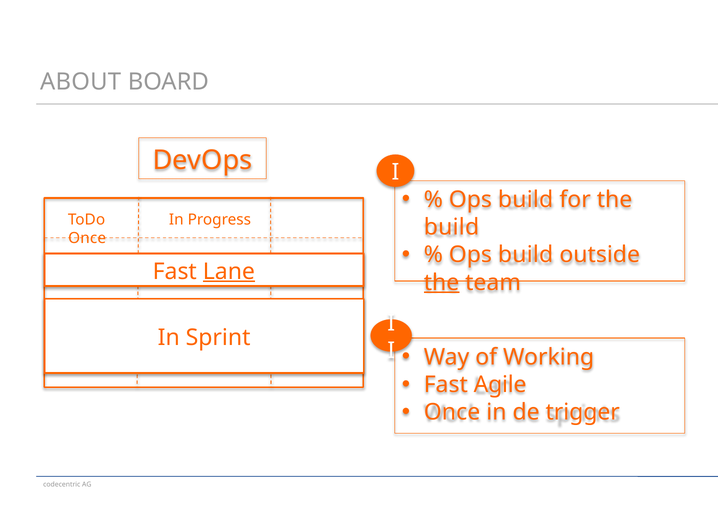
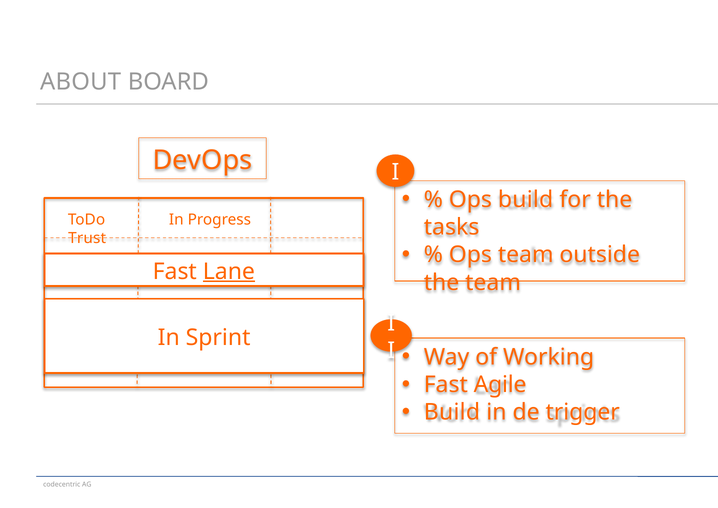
build at (452, 227): build -> tasks
Once at (87, 238): Once -> Trust
build at (526, 255): build -> team
the at (442, 282) underline: present -> none
Once at (452, 412): Once -> Build
